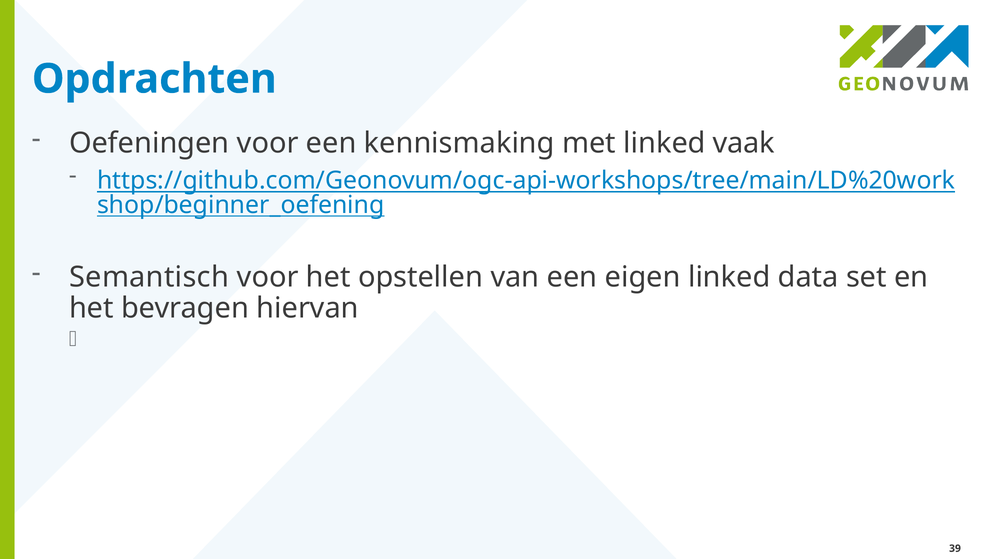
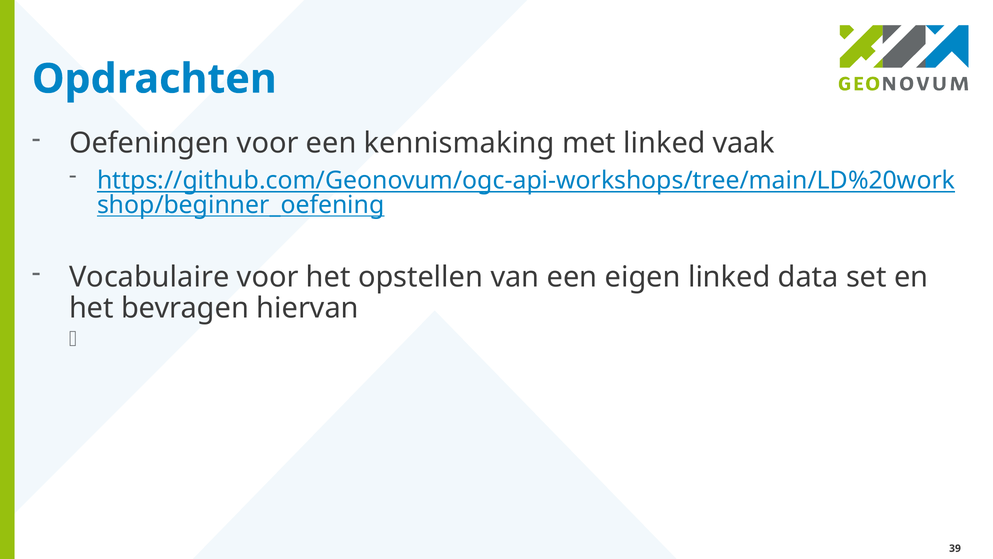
Semantisch: Semantisch -> Vocabulaire
